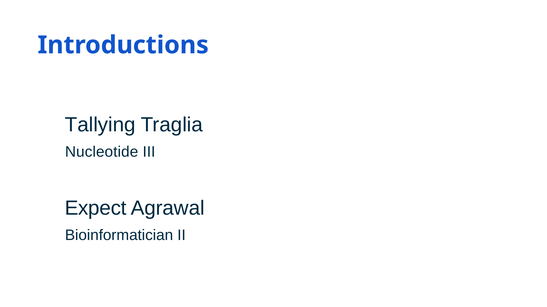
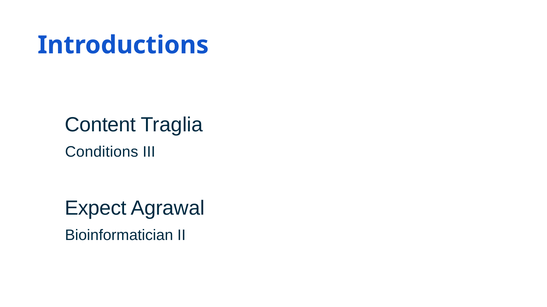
Tallying: Tallying -> Content
Nucleotide: Nucleotide -> Conditions
